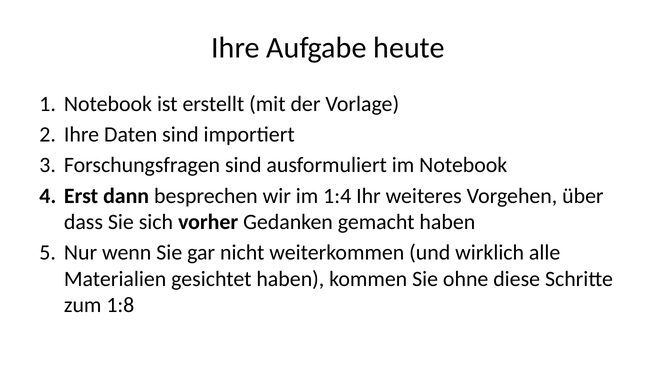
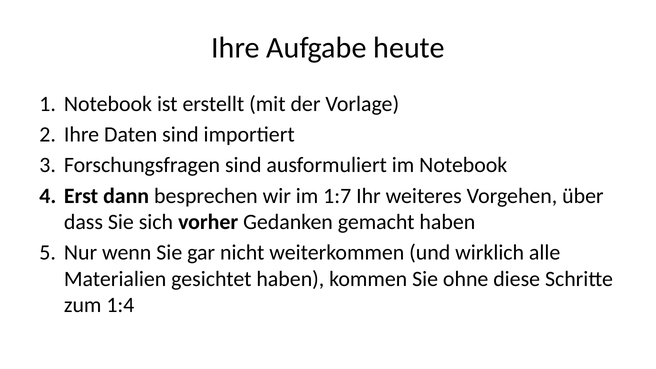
1:4: 1:4 -> 1:7
1:8: 1:8 -> 1:4
